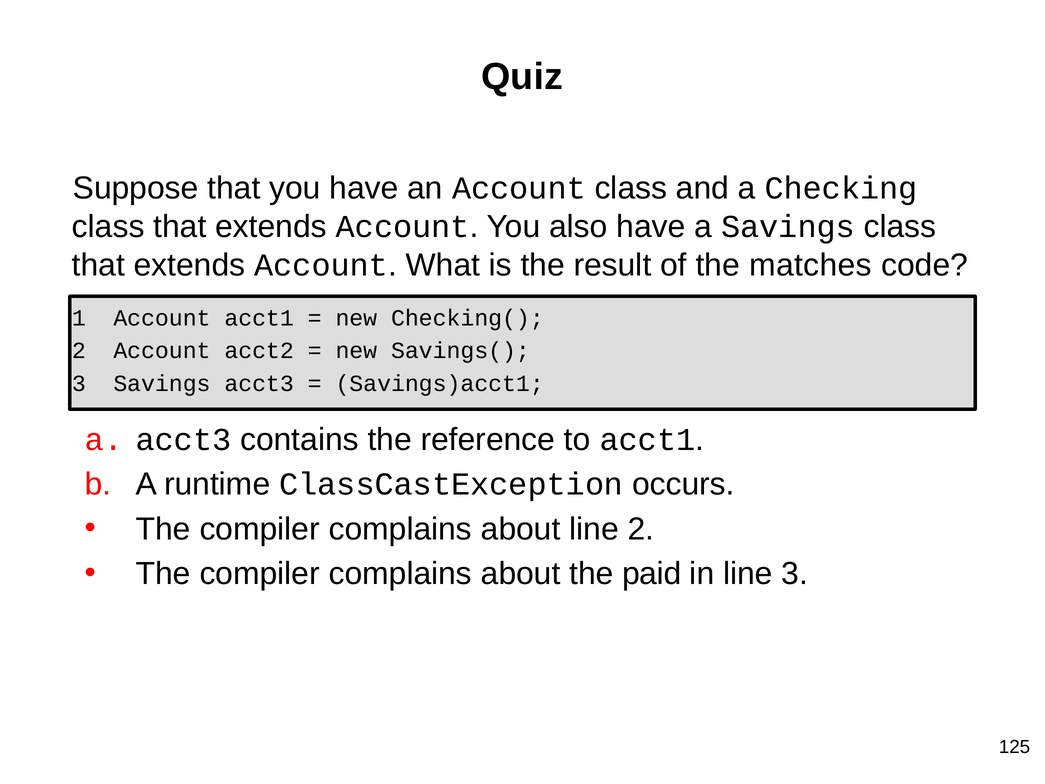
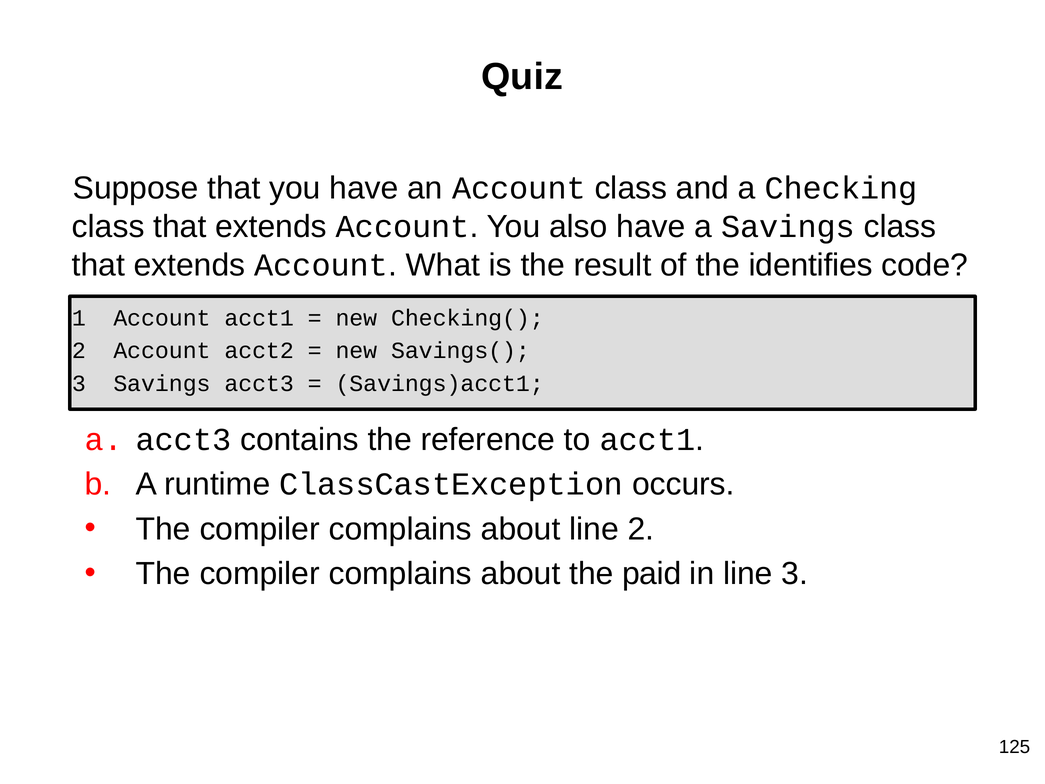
matches: matches -> identifies
